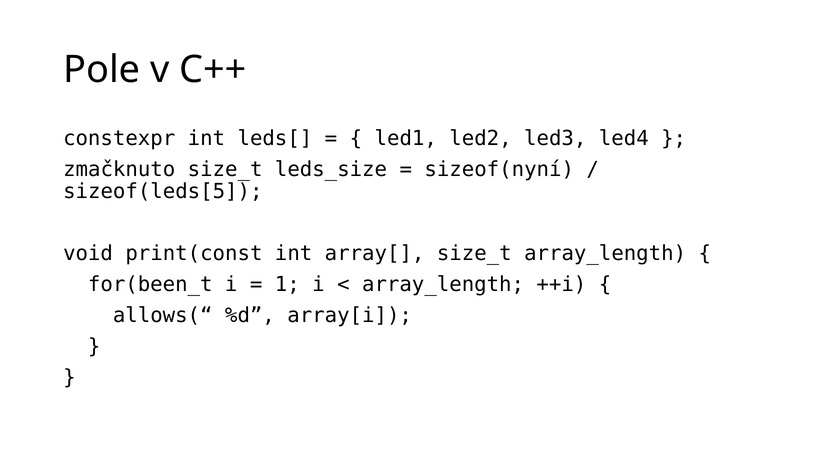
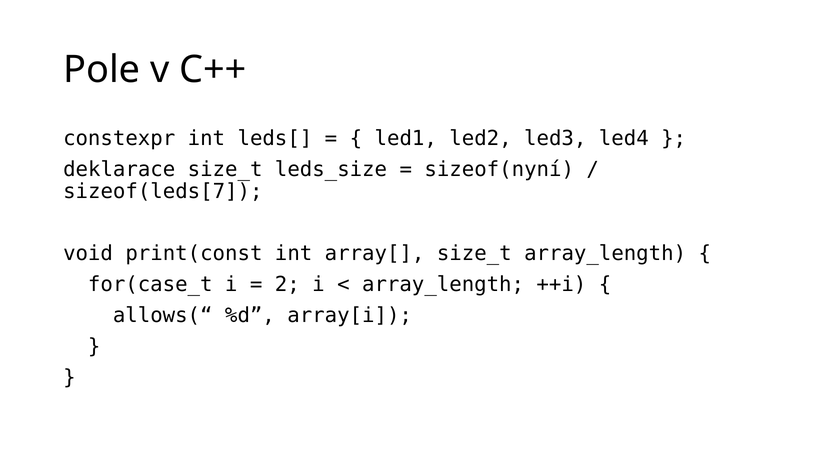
zmačknuto: zmačknuto -> deklarace
sizeof(leds[5: sizeof(leds[5 -> sizeof(leds[7
for(been_t: for(been_t -> for(case_t
1: 1 -> 2
